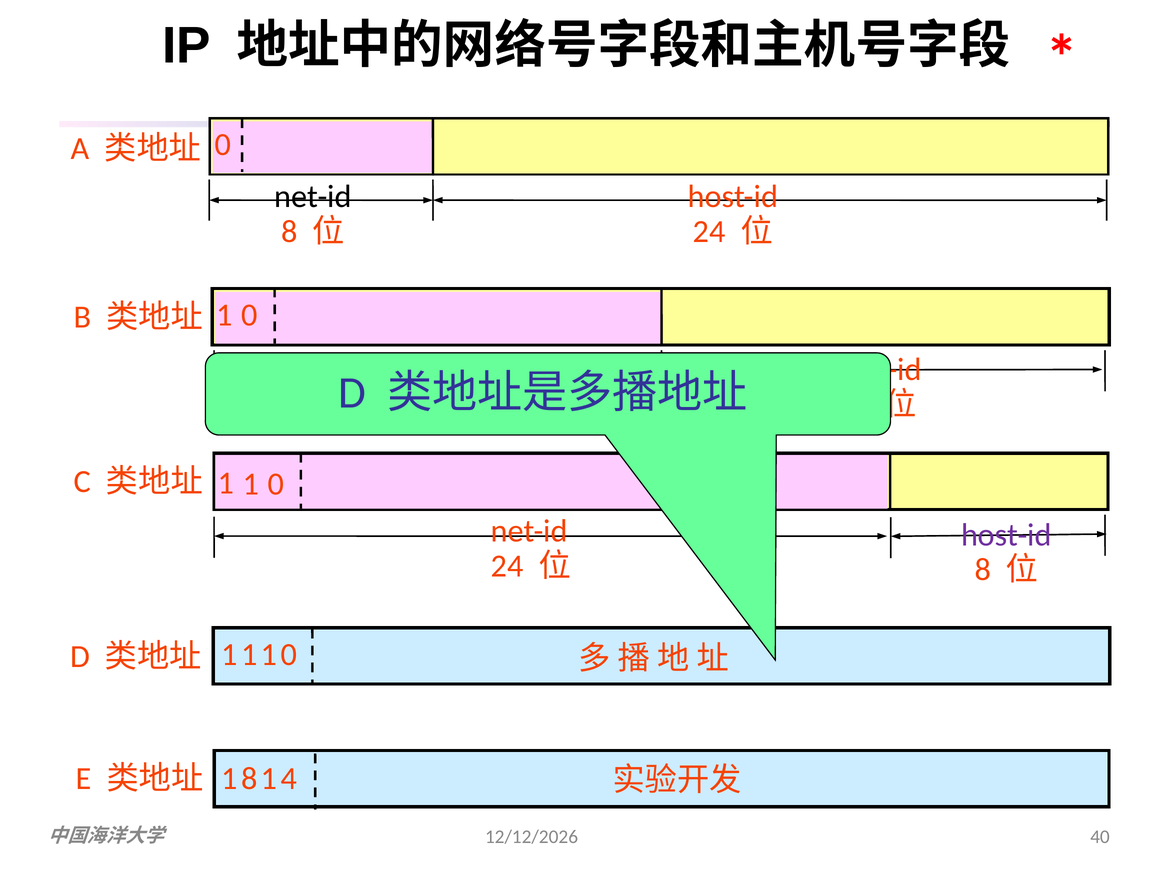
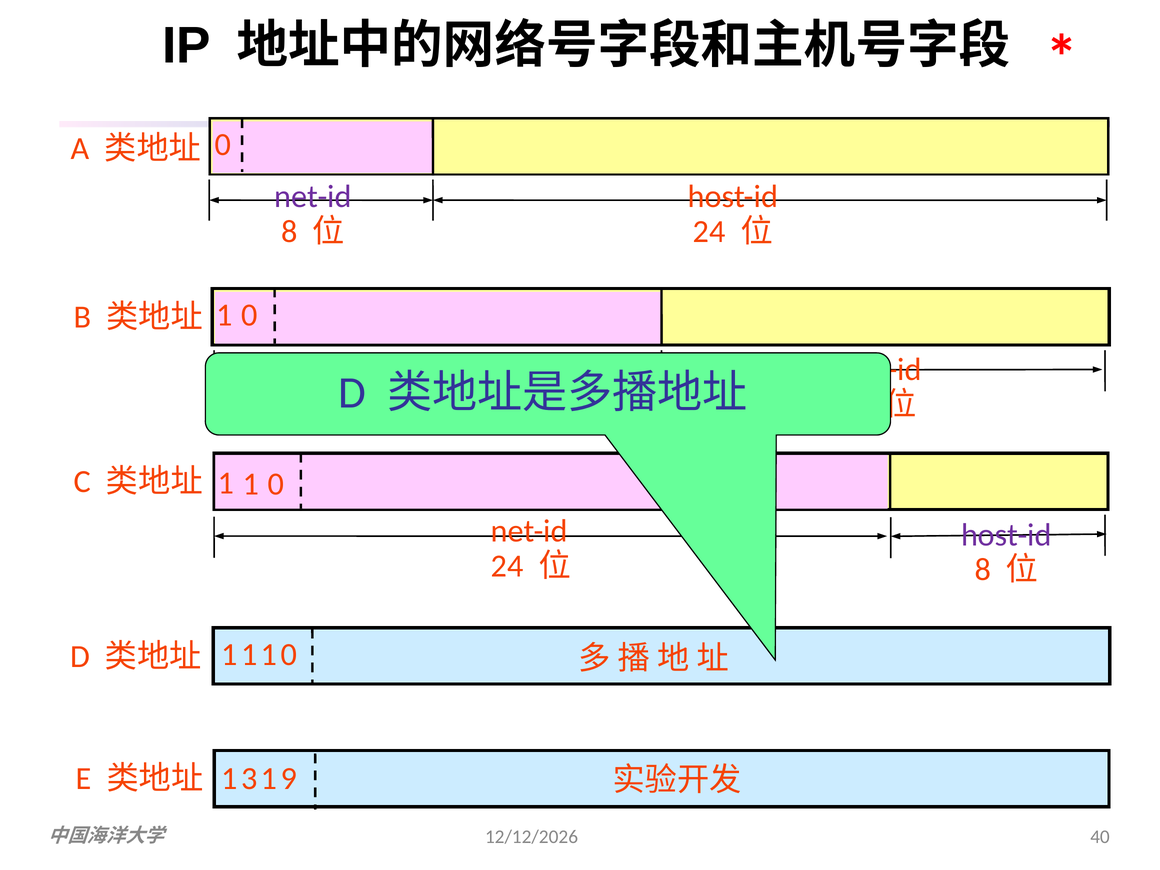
net-id at (313, 197) colour: black -> purple
1 8: 8 -> 3
4: 4 -> 9
